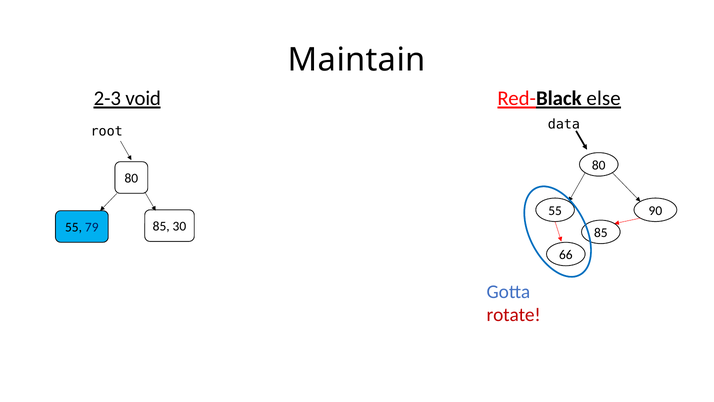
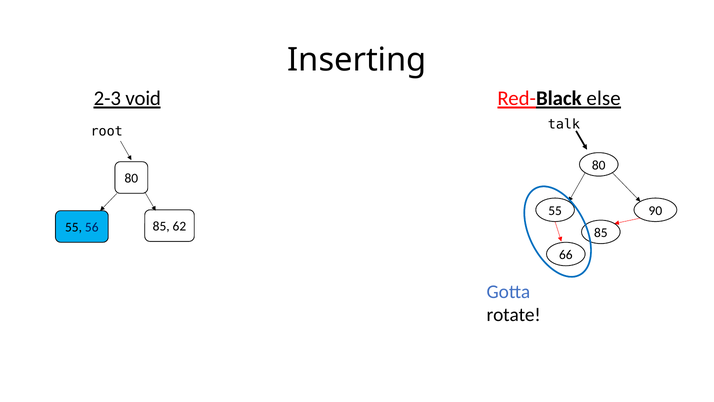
Maintain: Maintain -> Inserting
data: data -> talk
30: 30 -> 62
79: 79 -> 56
rotate colour: red -> black
